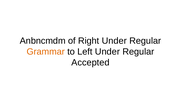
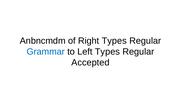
Right Under: Under -> Types
Grammar colour: orange -> blue
Left Under: Under -> Types
